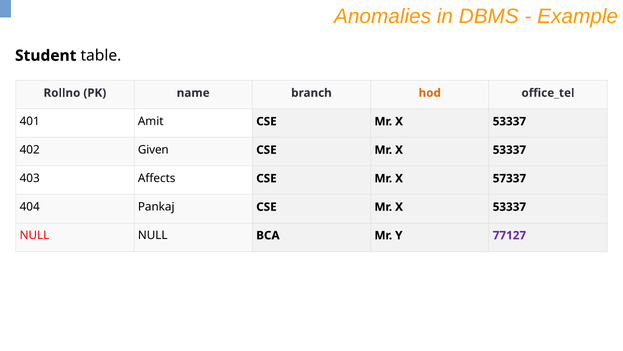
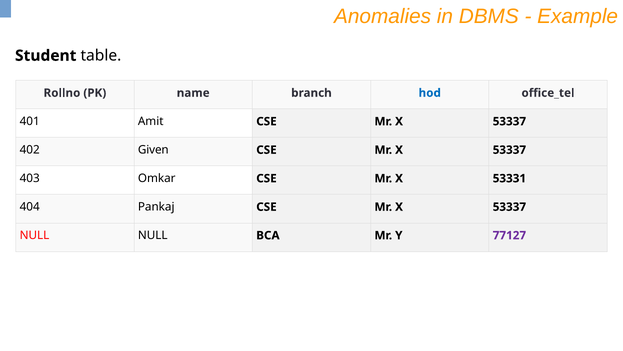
hod colour: orange -> blue
Affects: Affects -> Omkar
57337: 57337 -> 53331
